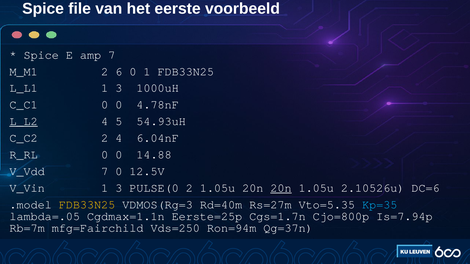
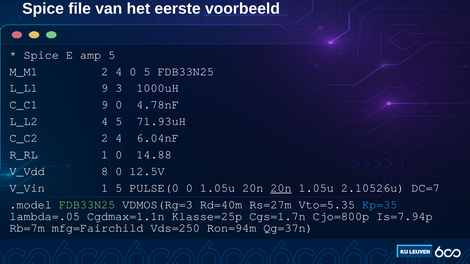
amp 7: 7 -> 5
M_M1 2 6: 6 -> 4
0 1: 1 -> 5
L_L1 1: 1 -> 9
C_C1 0: 0 -> 9
L_L2 underline: present -> none
54.93uH: 54.93uH -> 71.93uH
R_RL 0: 0 -> 1
V_Vdd 7: 7 -> 8
V_Vin 1 3: 3 -> 5
PULSE(0 2: 2 -> 0
DC=6: DC=6 -> DC=7
FDB33N25 at (87, 205) colour: yellow -> light green
Eerste=25p: Eerste=25p -> Klasse=25p
